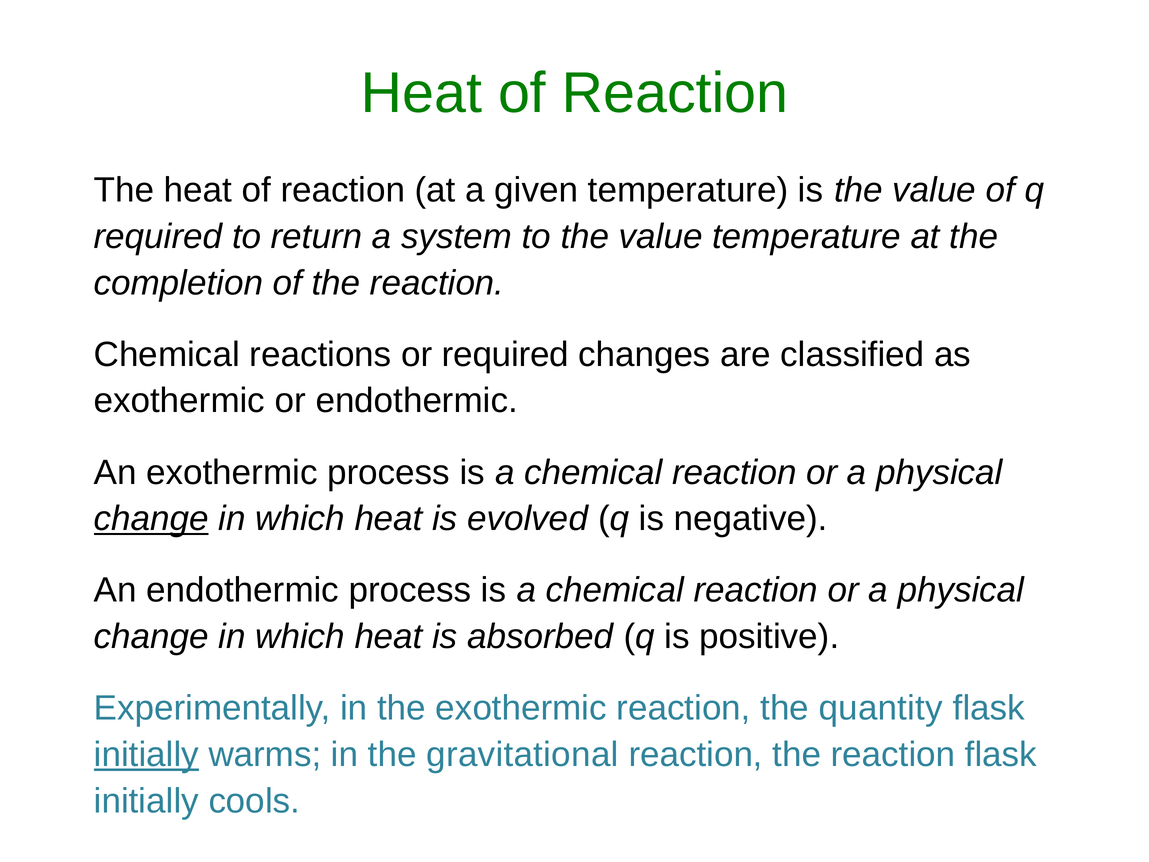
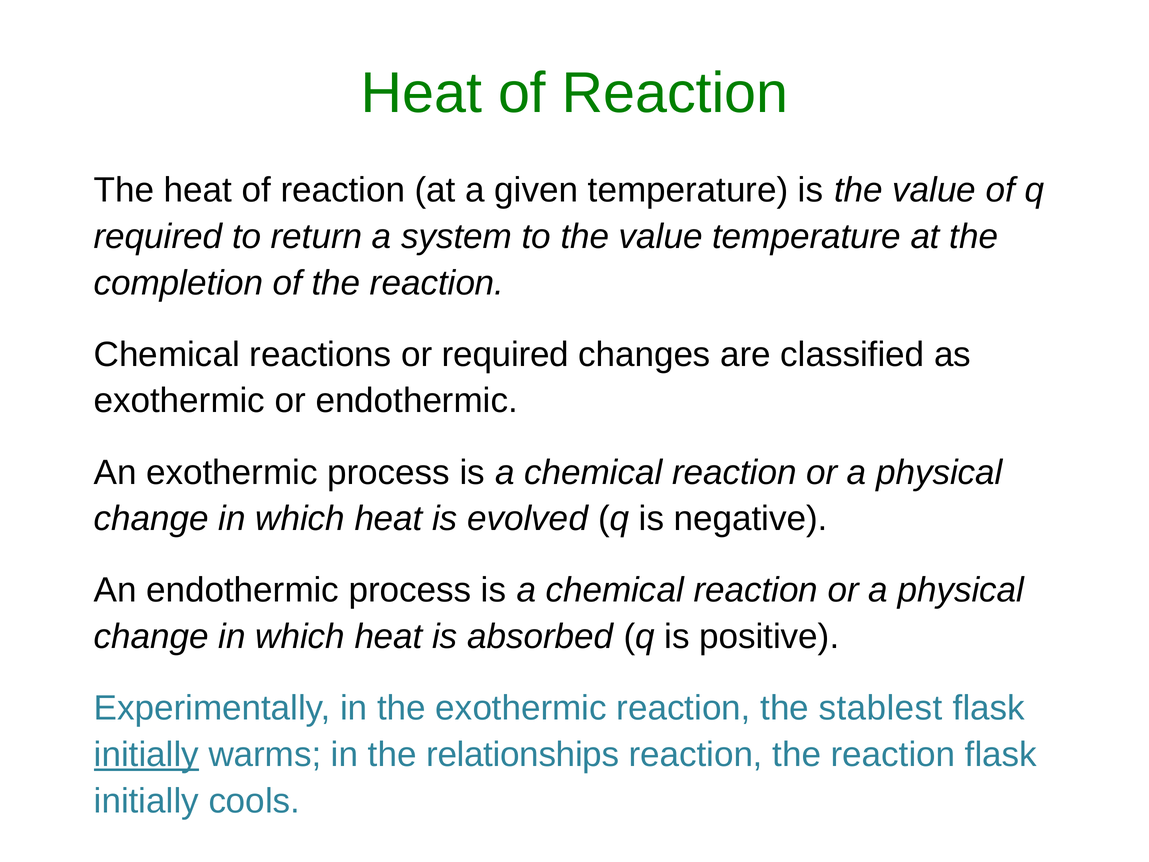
change at (151, 519) underline: present -> none
quantity: quantity -> stablest
gravitational: gravitational -> relationships
